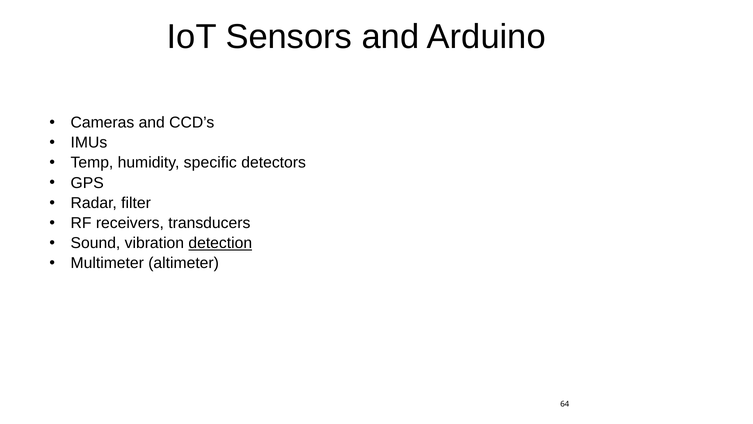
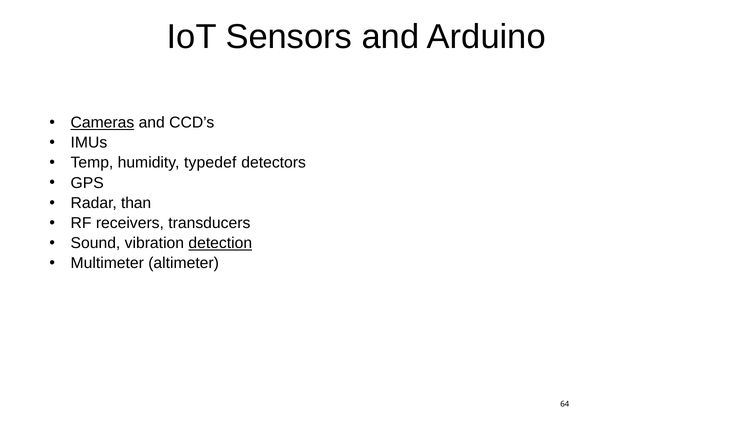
Cameras underline: none -> present
specific: specific -> typedef
filter: filter -> than
